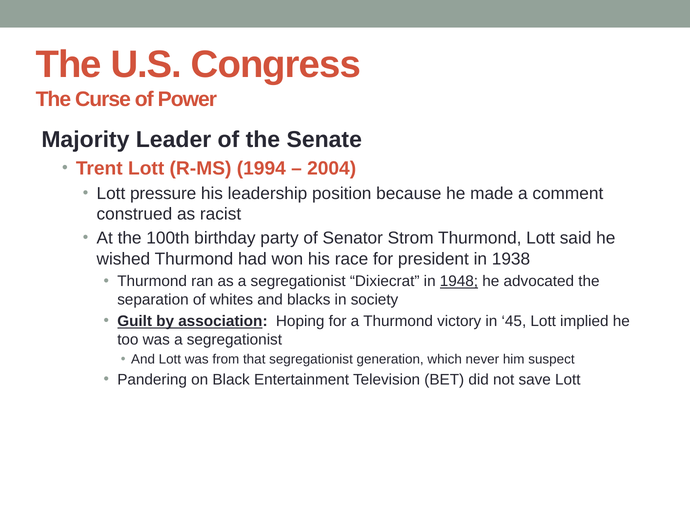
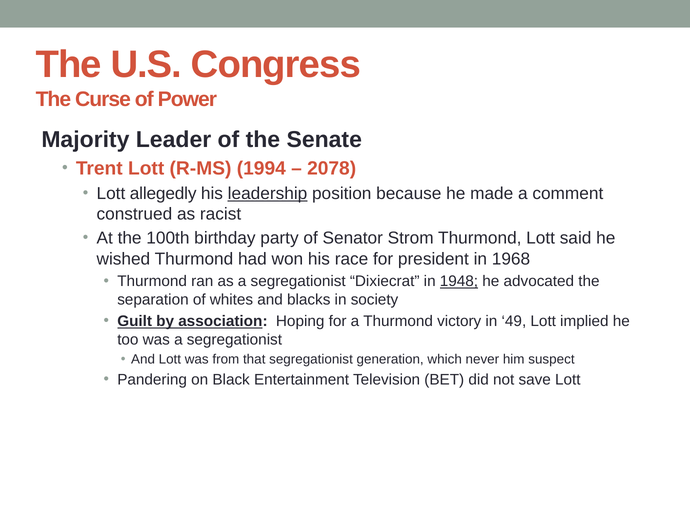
2004: 2004 -> 2078
pressure: pressure -> allegedly
leadership underline: none -> present
1938: 1938 -> 1968
45: 45 -> 49
